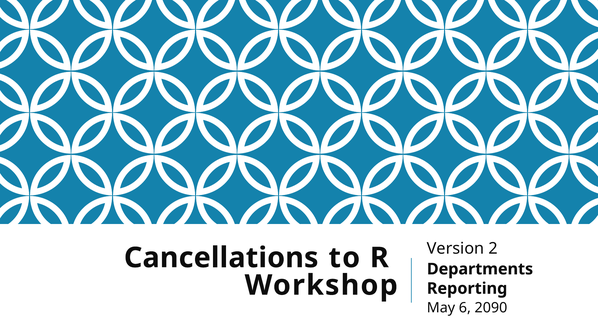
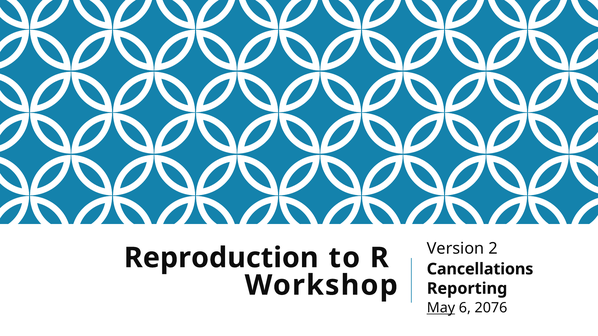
Cancellations: Cancellations -> Reproduction
Departments: Departments -> Cancellations
May underline: none -> present
2090: 2090 -> 2076
